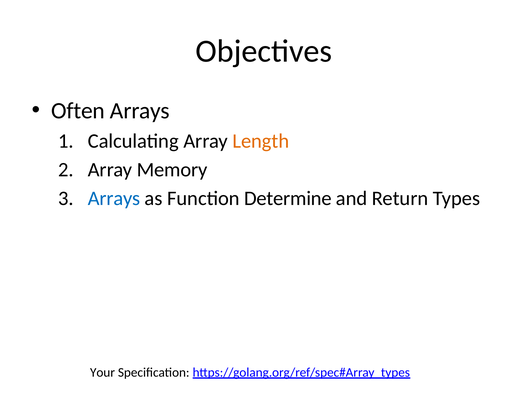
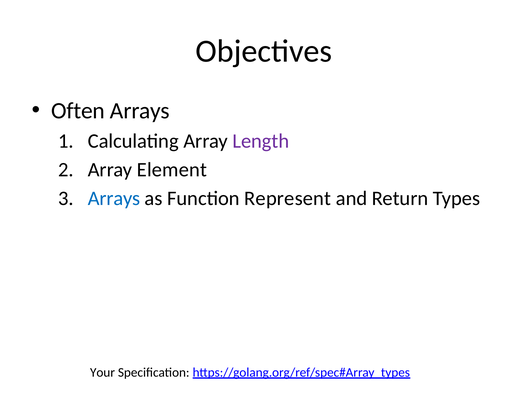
Length colour: orange -> purple
Memory: Memory -> Element
Determine: Determine -> Represent
